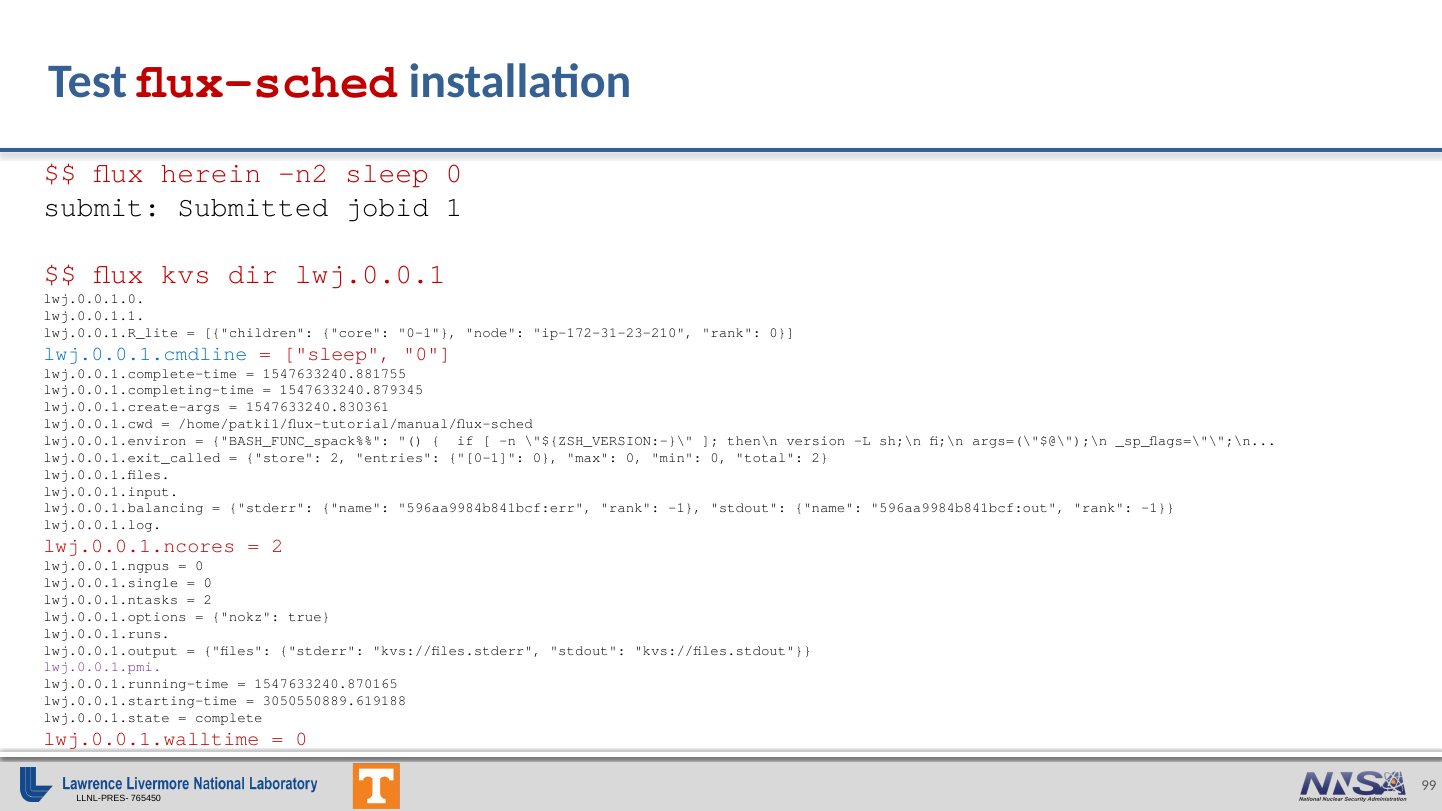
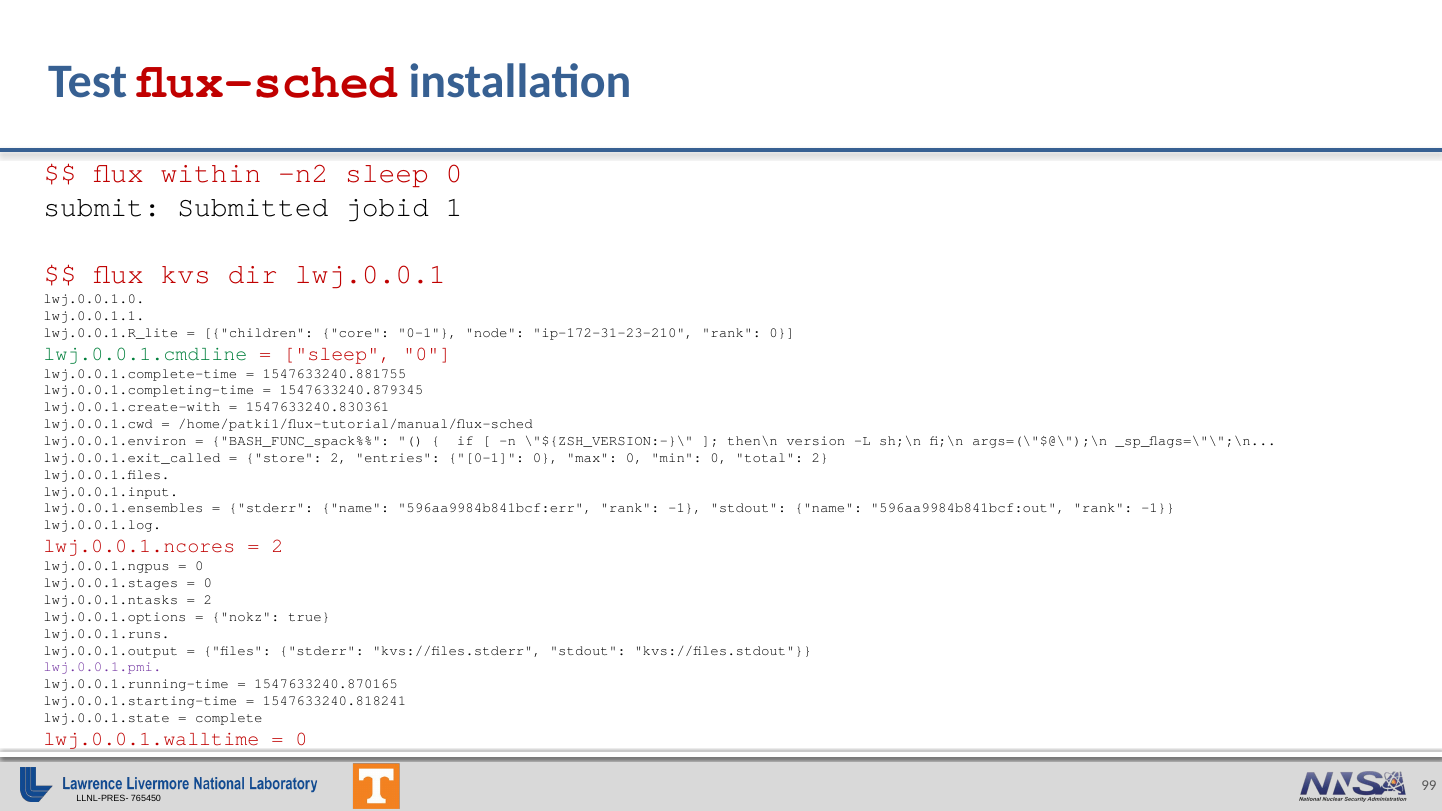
herein: herein -> within
lwj.0.0.1.cmdline colour: blue -> green
lwj.0.0.1.create-args: lwj.0.0.1.create-args -> lwj.0.0.1.create-with
lwj.0.0.1.balancing: lwj.0.0.1.balancing -> lwj.0.0.1.ensembles
lwj.0.0.1.single: lwj.0.0.1.single -> lwj.0.0.1.stages
3050550889.619188: 3050550889.619188 -> 1547633240.818241
